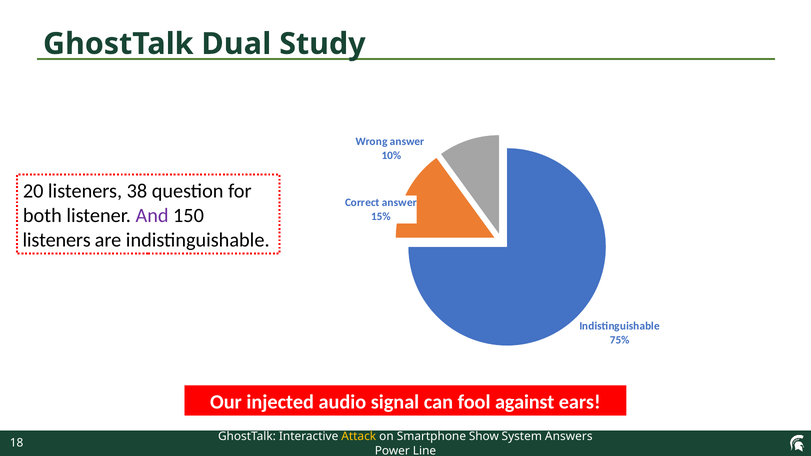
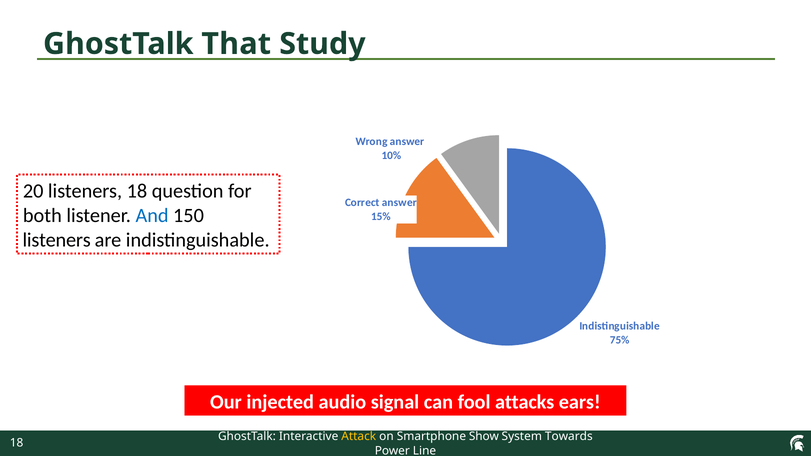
Dual: Dual -> That
listeners 38: 38 -> 18
And colour: purple -> blue
against: against -> attacks
Answers: Answers -> Towards
